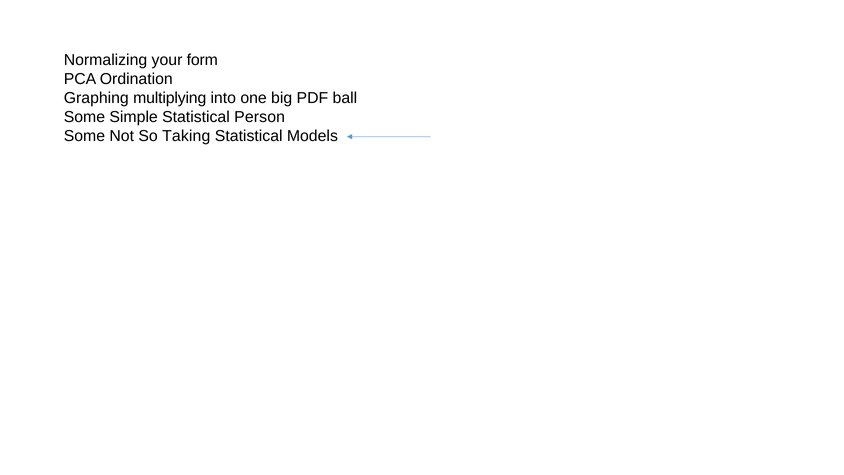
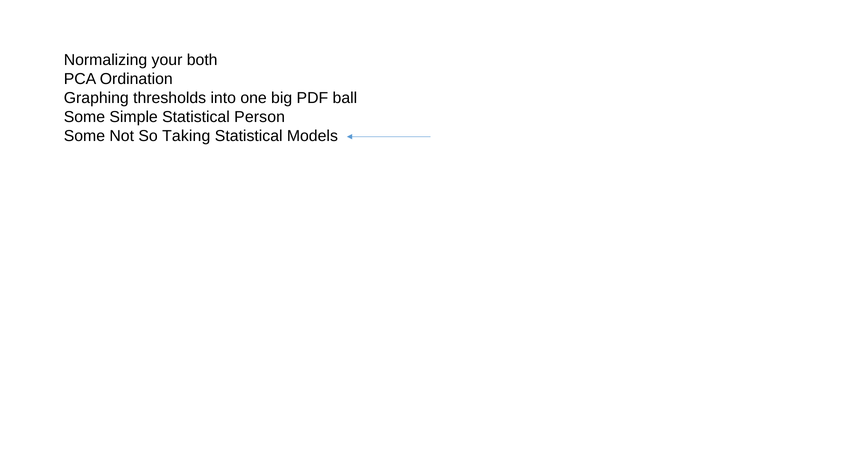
form: form -> both
multiplying: multiplying -> thresholds
